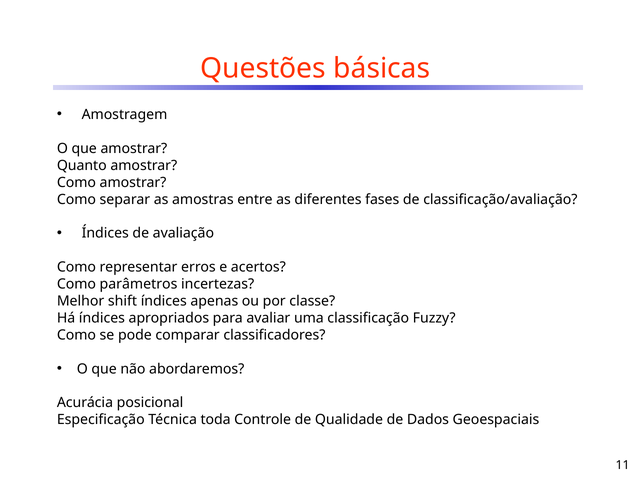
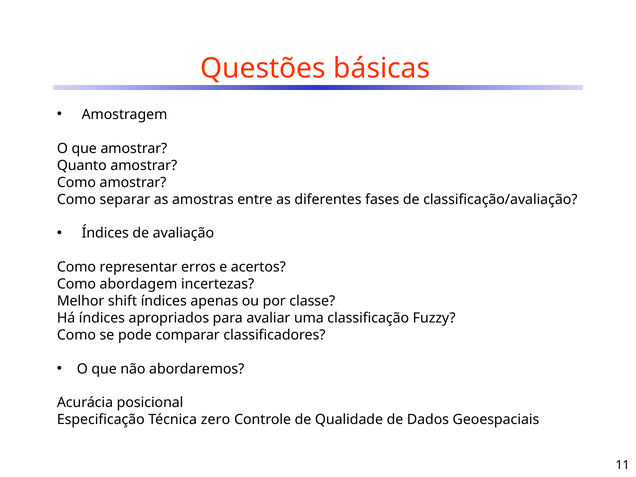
parâmetros: parâmetros -> abordagem
toda: toda -> zero
